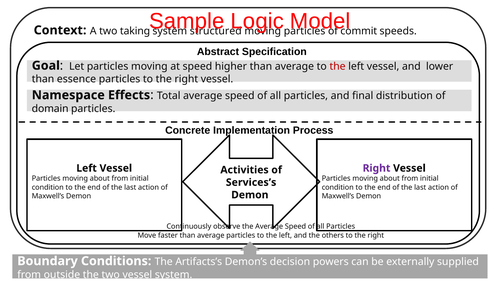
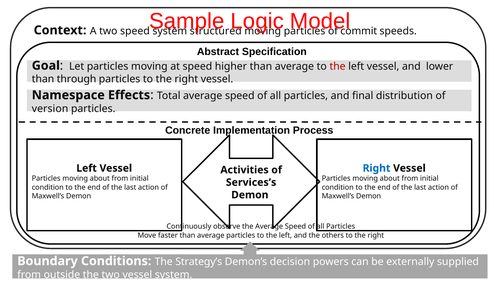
two taking: taking -> speed
essence: essence -> through
domain: domain -> version
Right at (377, 168) colour: purple -> blue
Artifacts’s: Artifacts’s -> Strategy’s
